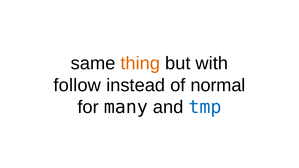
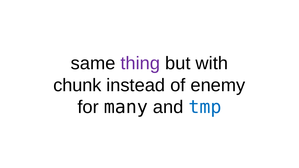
thing colour: orange -> purple
follow: follow -> chunk
normal: normal -> enemy
